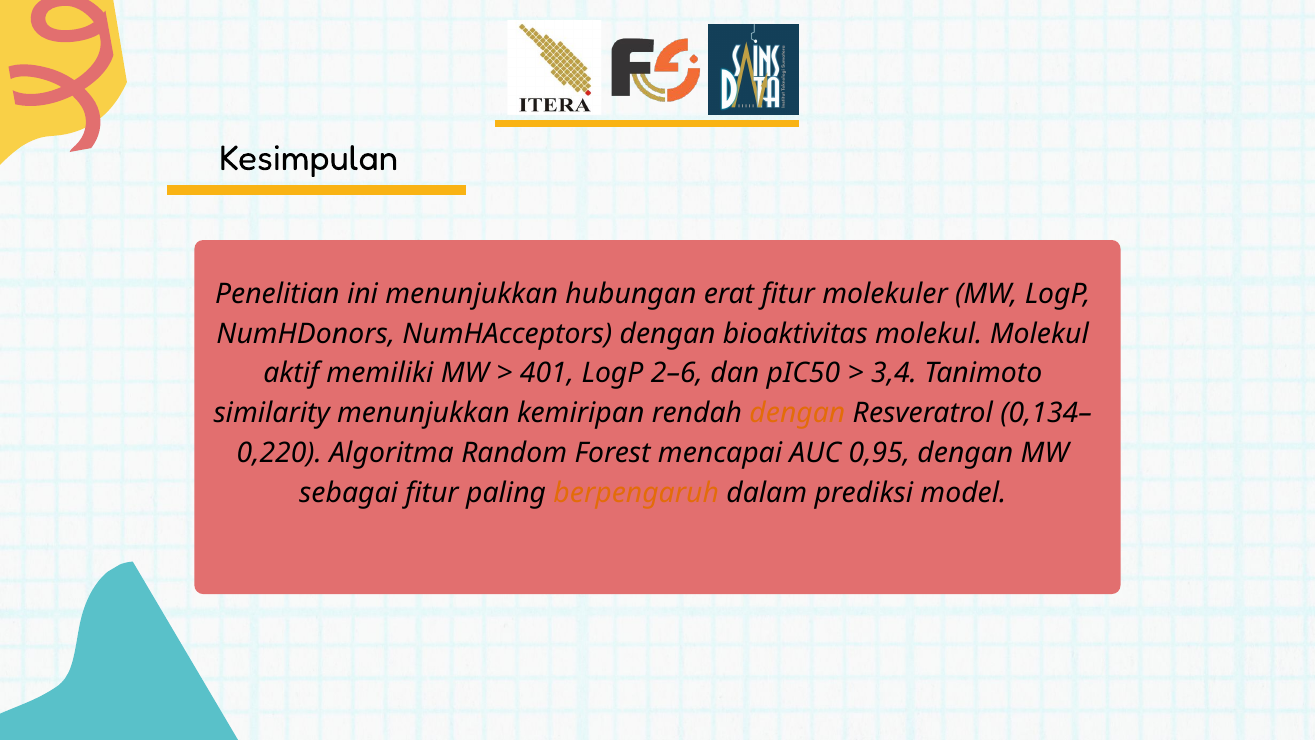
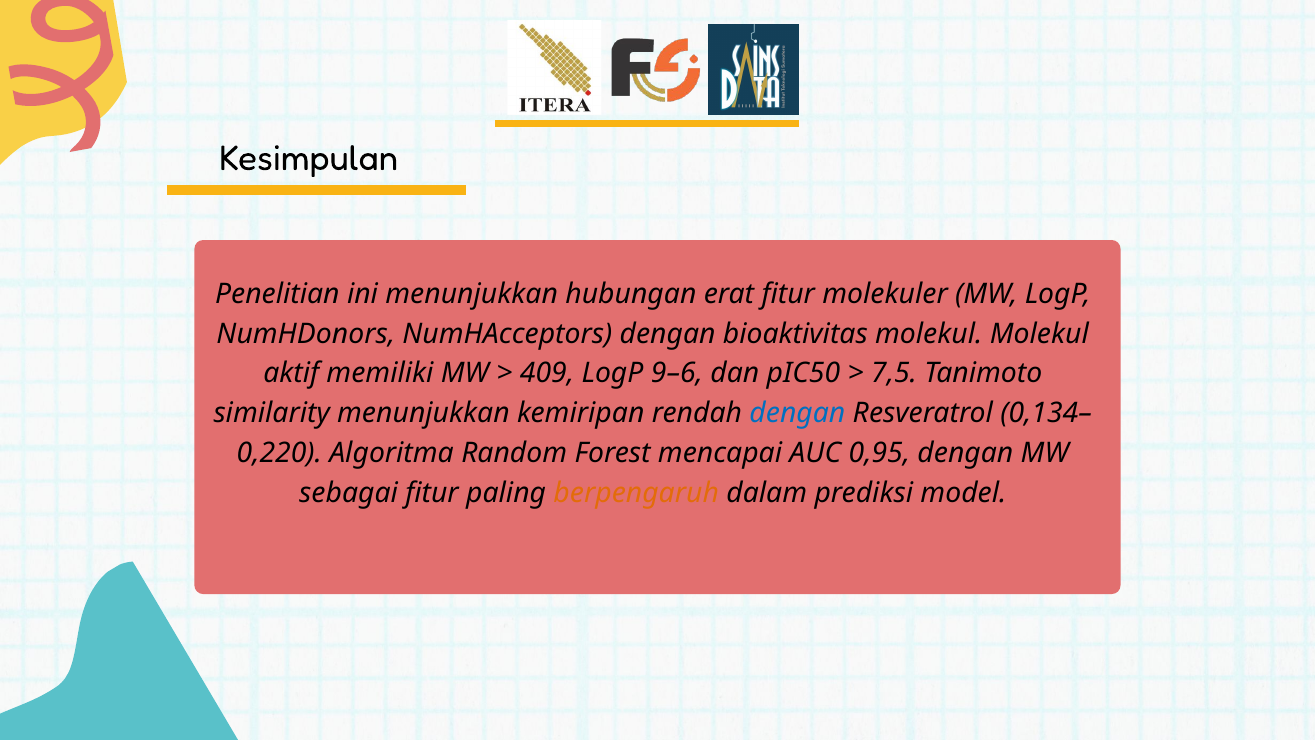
401: 401 -> 409
2–6: 2–6 -> 9–6
3,4: 3,4 -> 7,5
dengan at (797, 413) colour: orange -> blue
